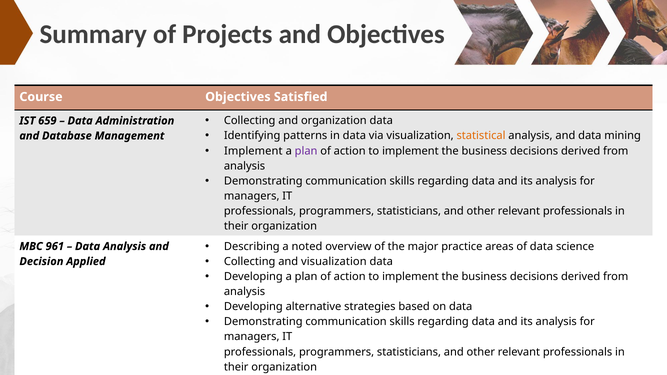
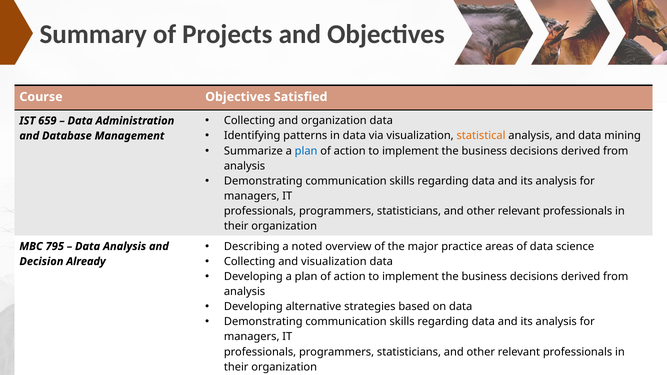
Implement at (253, 151): Implement -> Summarize
plan at (306, 151) colour: purple -> blue
961: 961 -> 795
Applied: Applied -> Already
